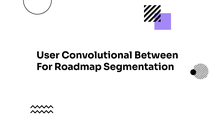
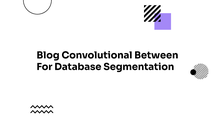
User: User -> Blog
Roadmap: Roadmap -> Database
